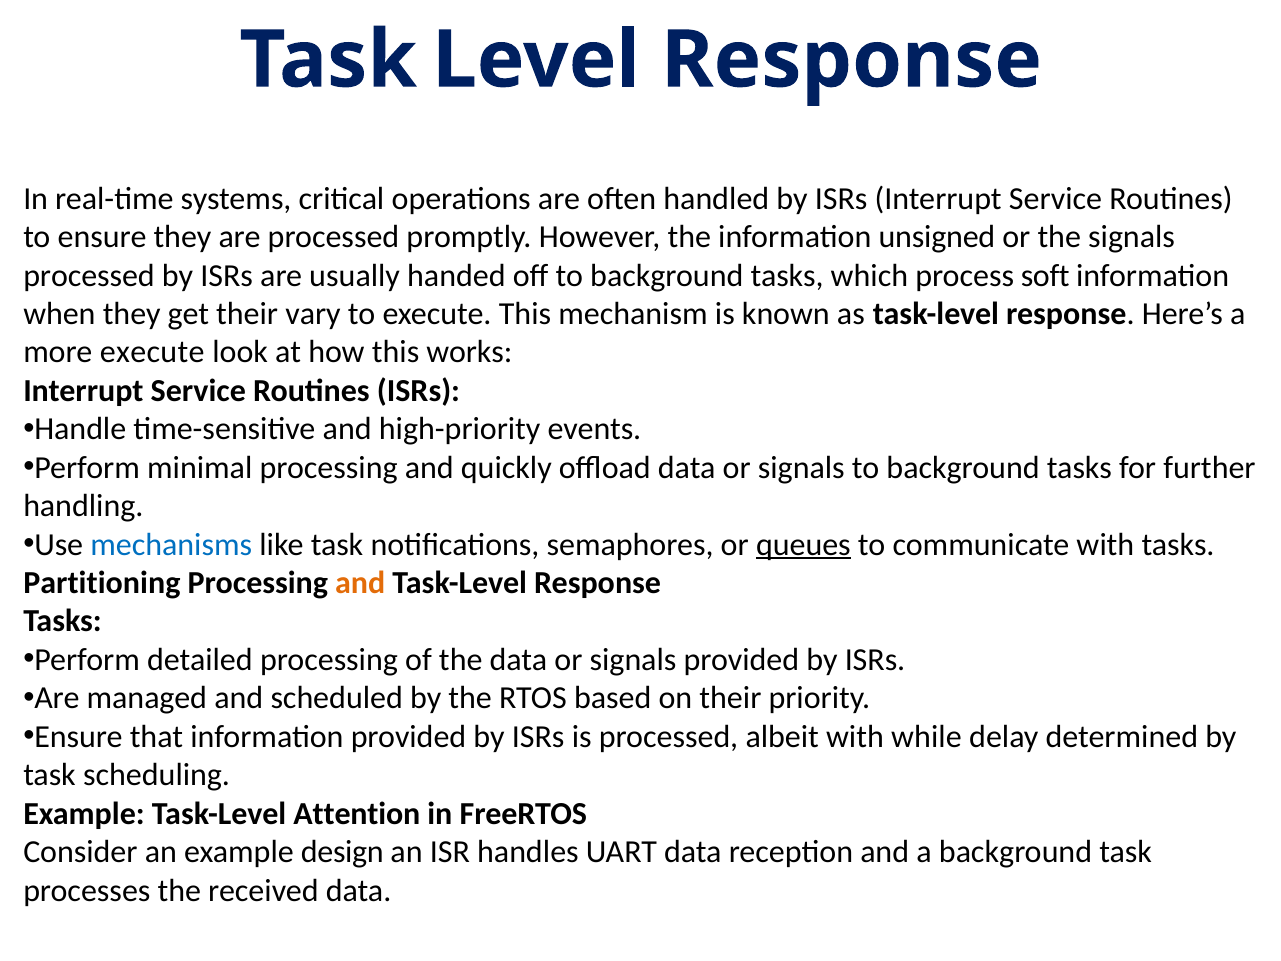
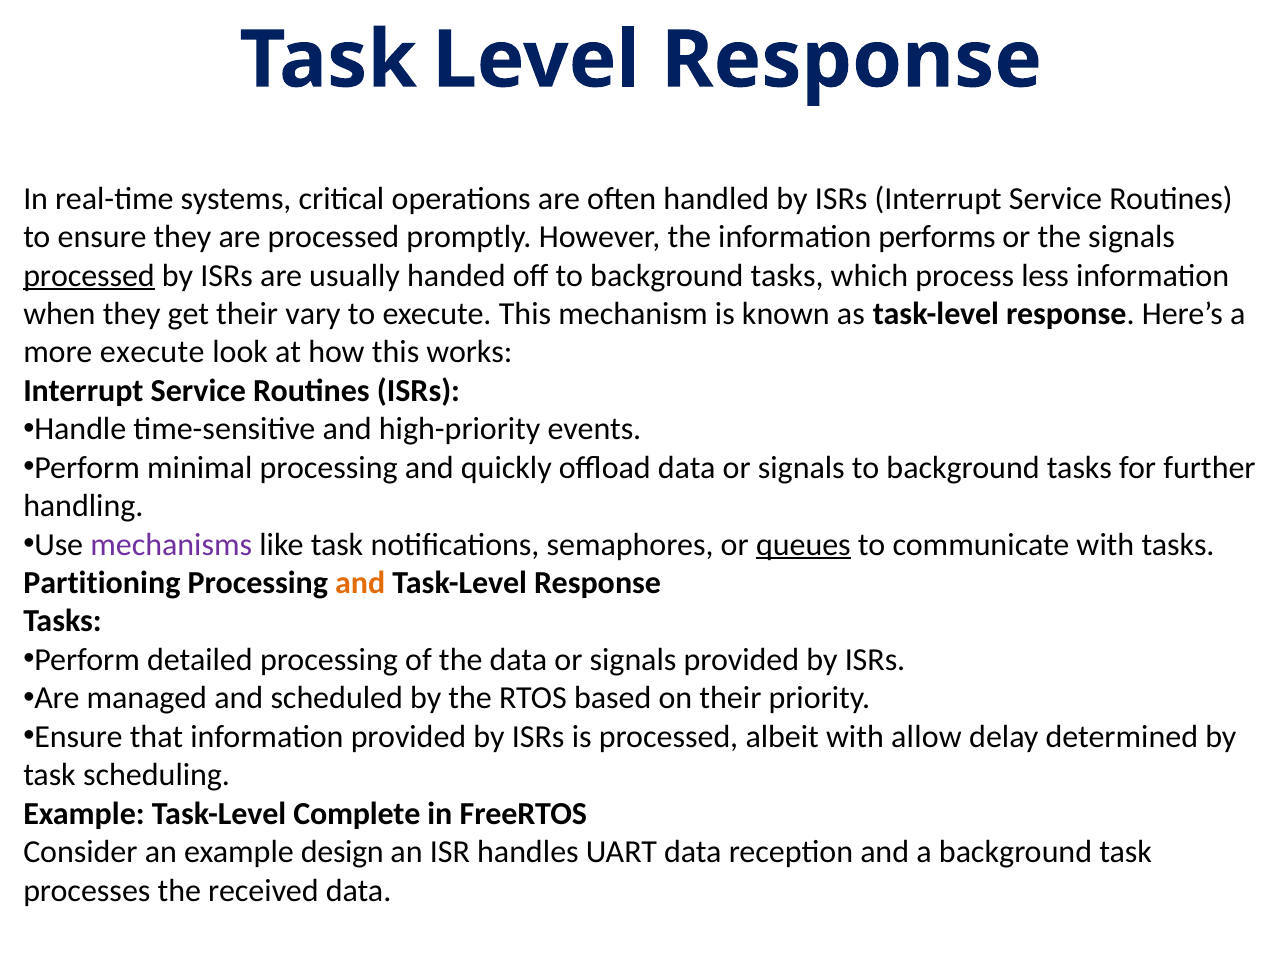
unsigned: unsigned -> performs
processed at (89, 275) underline: none -> present
soft: soft -> less
mechanisms colour: blue -> purple
while: while -> allow
Attention: Attention -> Complete
